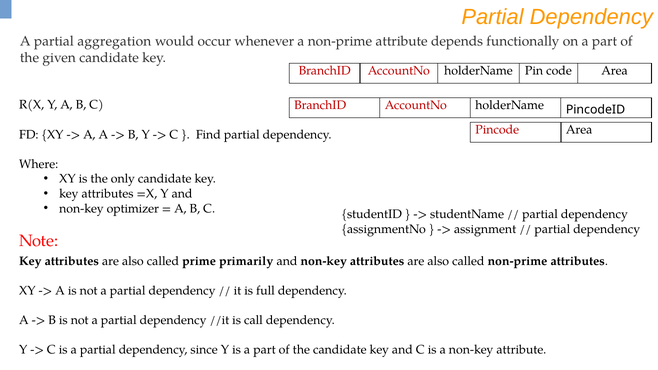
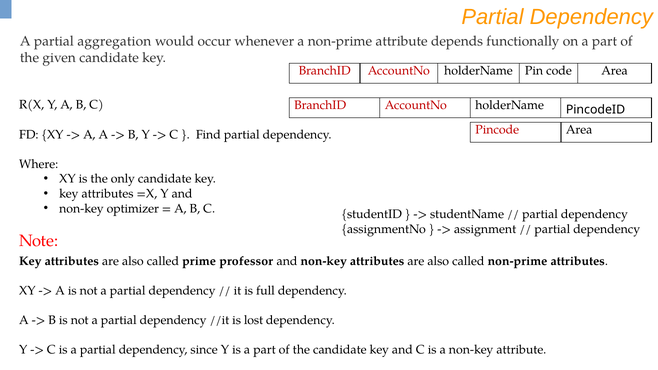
primarily: primarily -> professor
call: call -> lost
